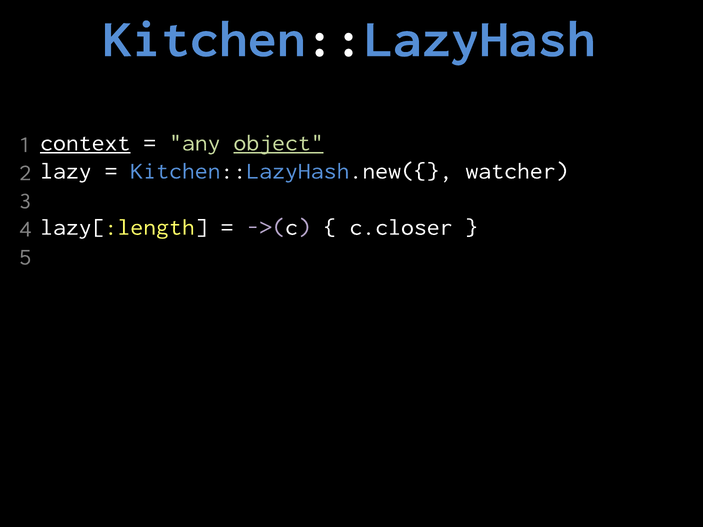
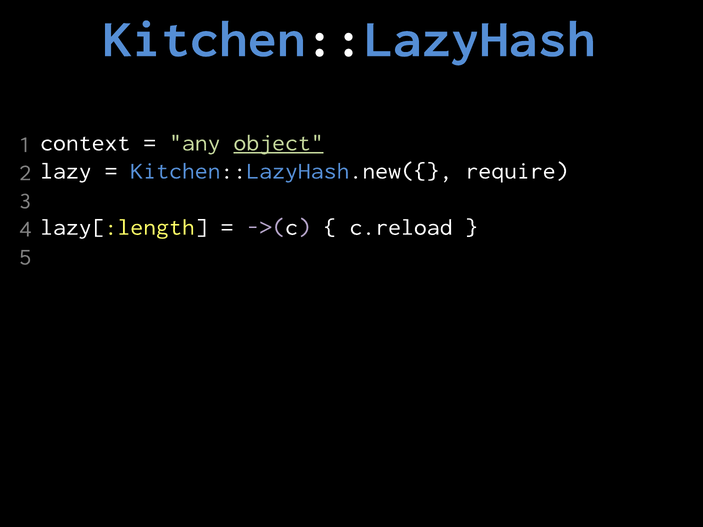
context underline: present -> none
watcher: watcher -> require
c.closer: c.closer -> c.reload
